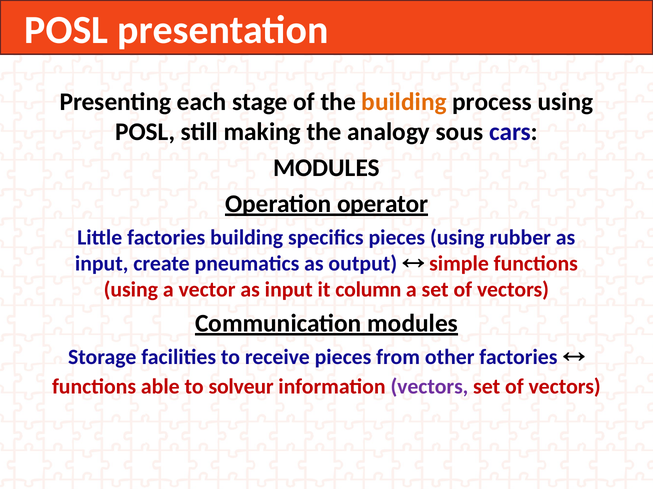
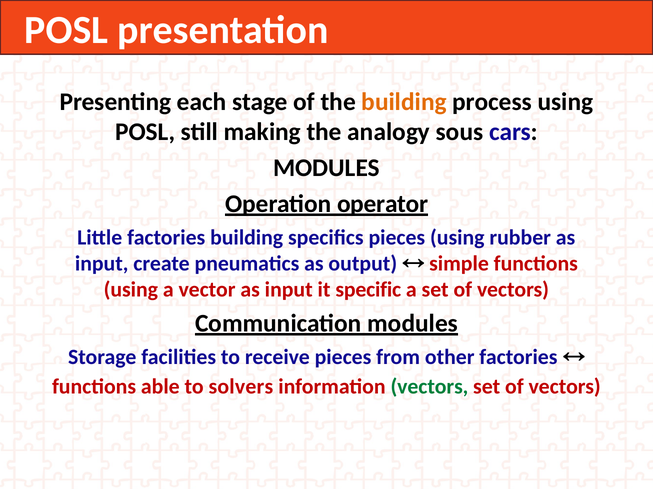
column: column -> specific
solveur: solveur -> solvers
vectors at (429, 387) colour: purple -> green
